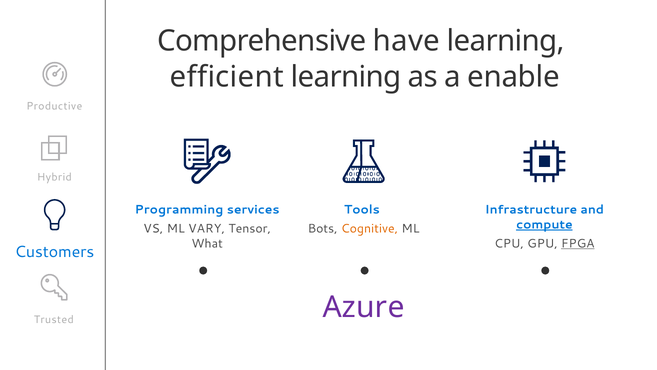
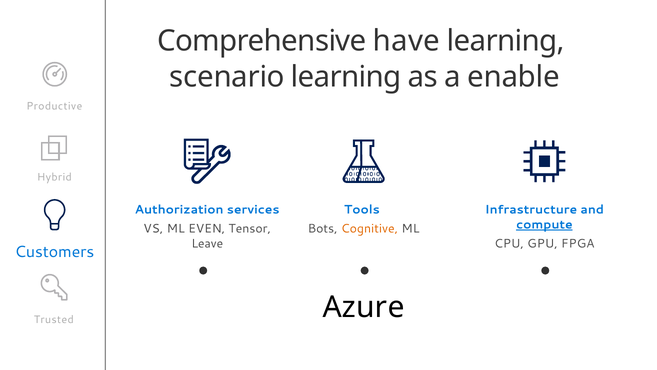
efficient: efficient -> scenario
Programming: Programming -> Authorization
VARY: VARY -> EVEN
What: What -> Leave
FPGA underline: present -> none
Azure colour: purple -> black
